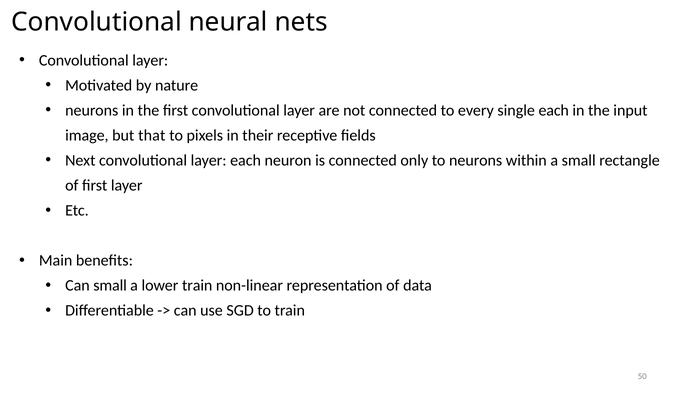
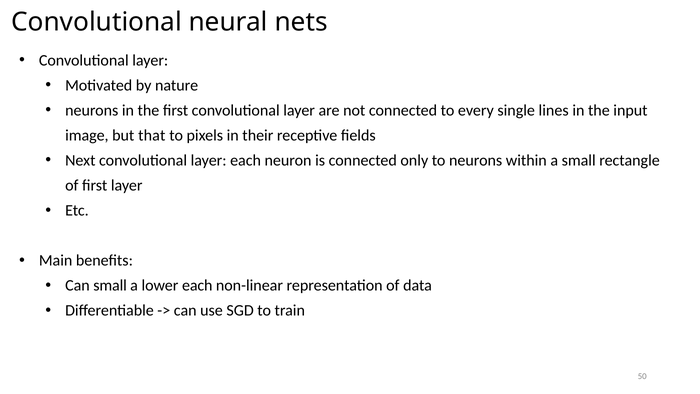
single each: each -> lines
lower train: train -> each
